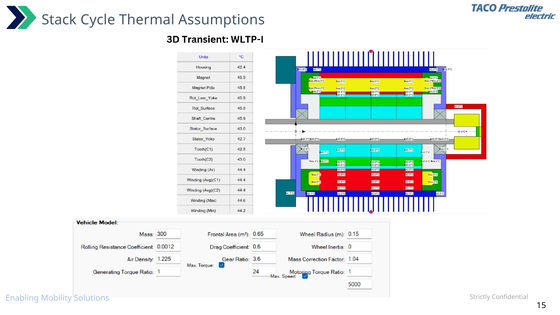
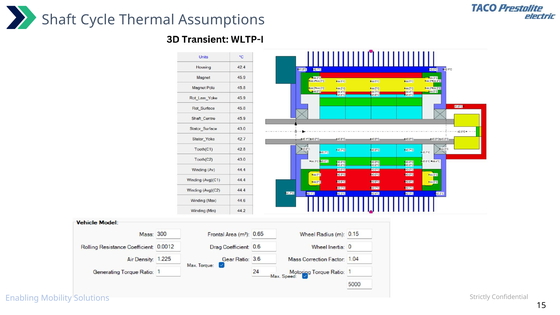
Stack: Stack -> Shaft
